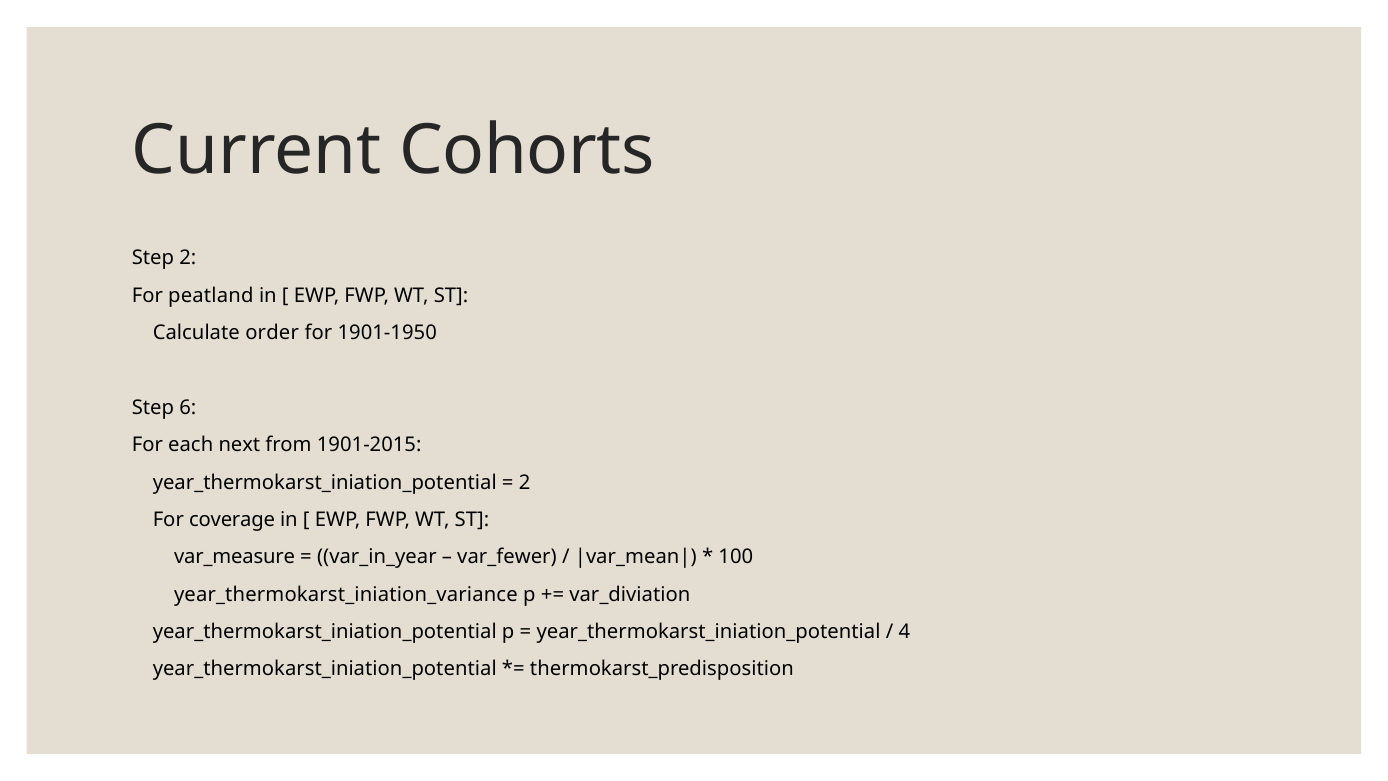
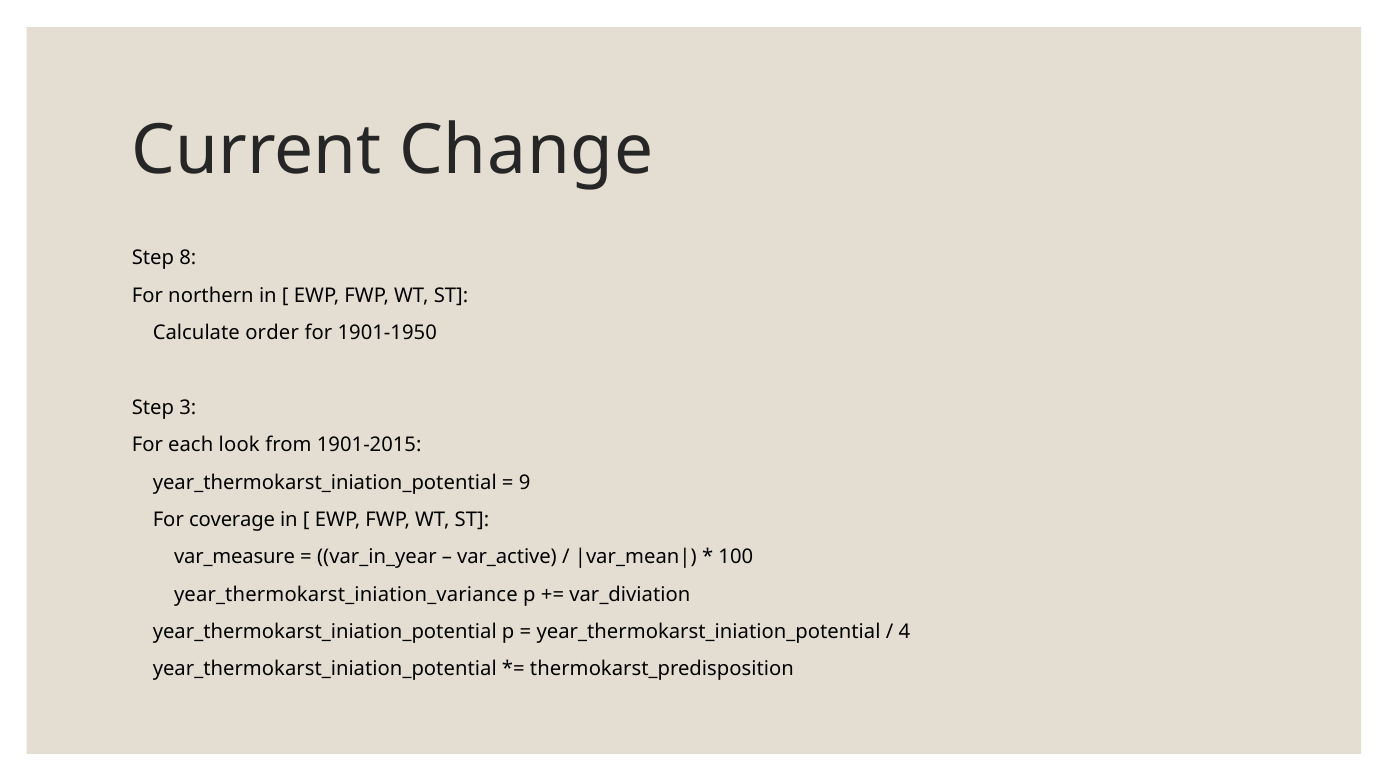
Cohorts: Cohorts -> Change
Step 2: 2 -> 8
peatland: peatland -> northern
6: 6 -> 3
next: next -> look
2 at (525, 482): 2 -> 9
var_fewer: var_fewer -> var_active
